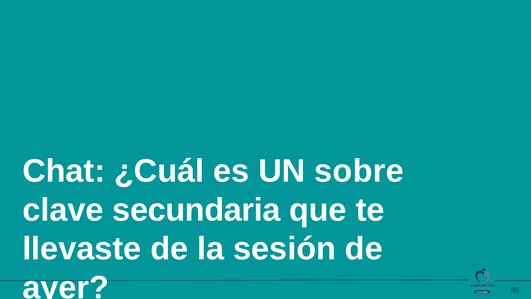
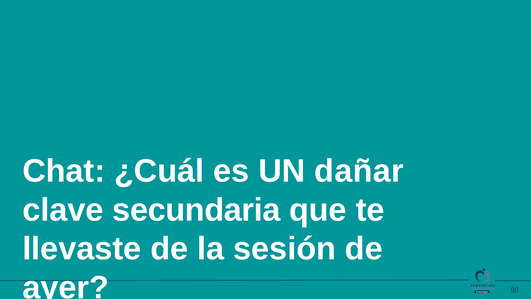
sobre: sobre -> dañar
